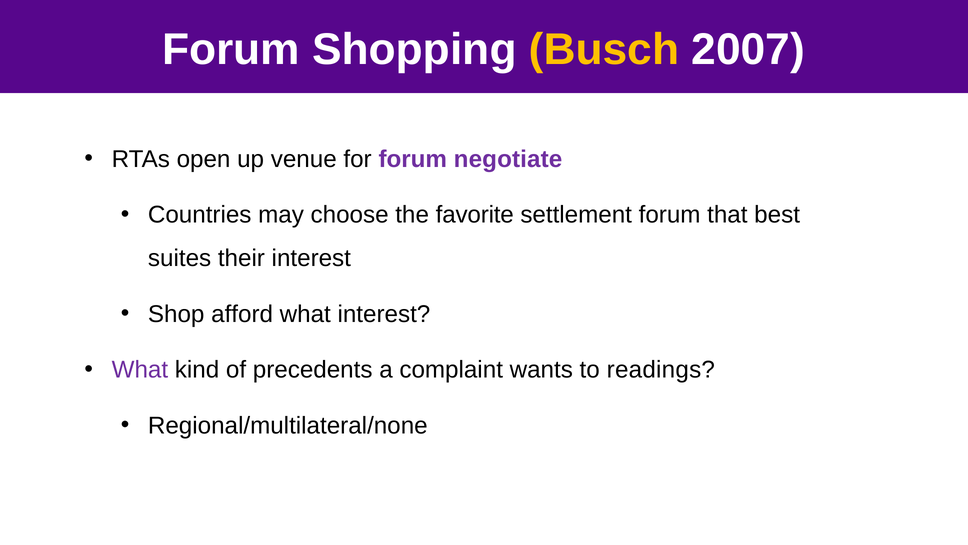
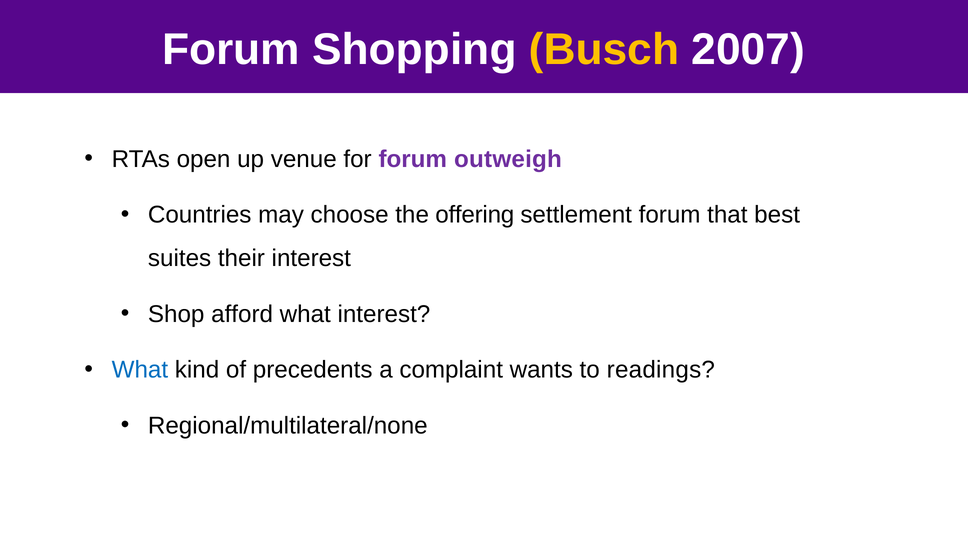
negotiate: negotiate -> outweigh
favorite: favorite -> offering
What at (140, 370) colour: purple -> blue
